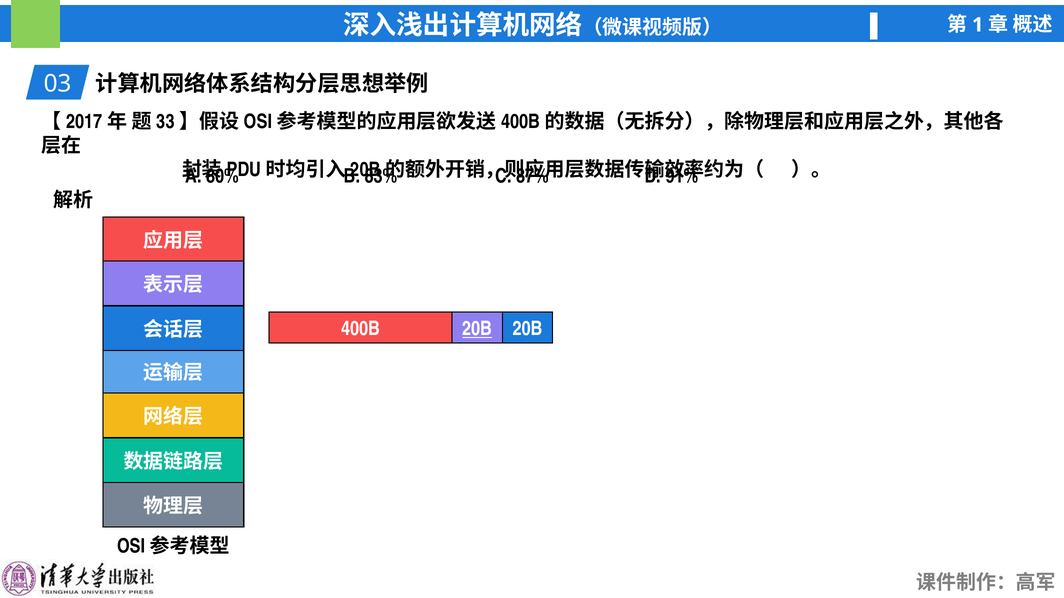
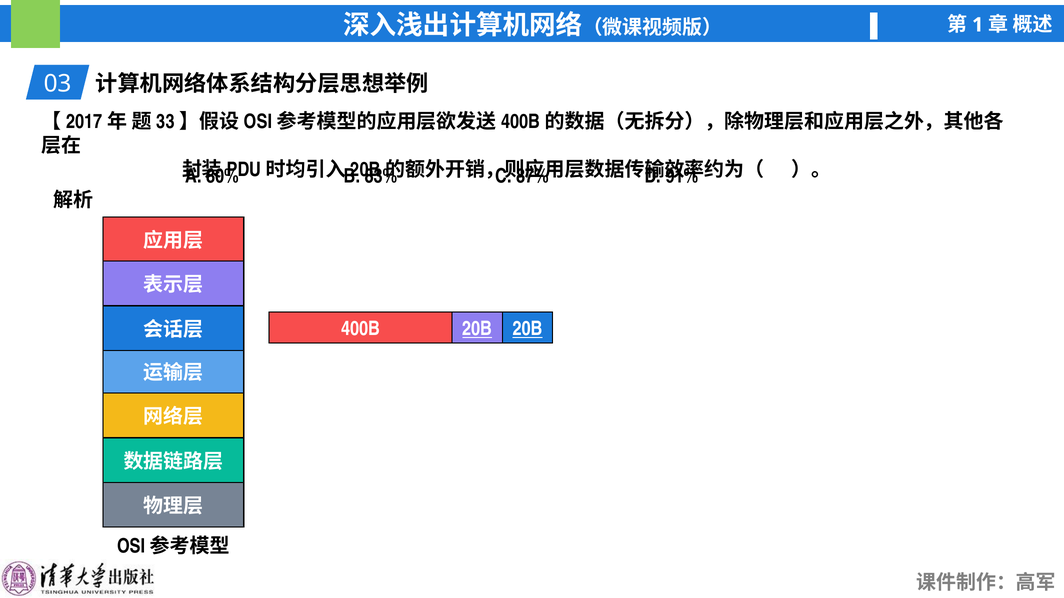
20B at (528, 329) underline: none -> present
